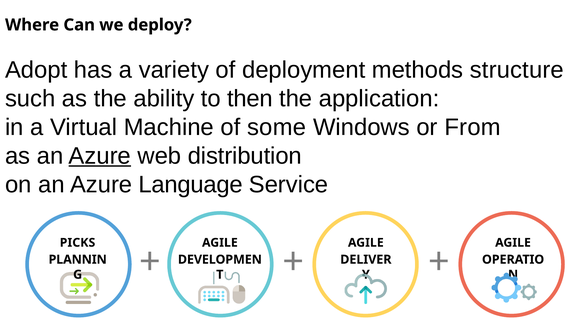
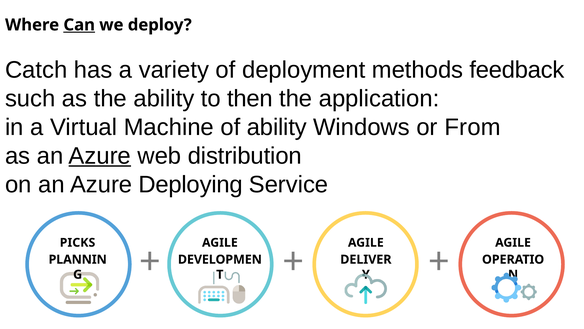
Can underline: none -> present
Adopt: Adopt -> Catch
structure: structure -> feedback
of some: some -> ability
Language: Language -> Deploying
